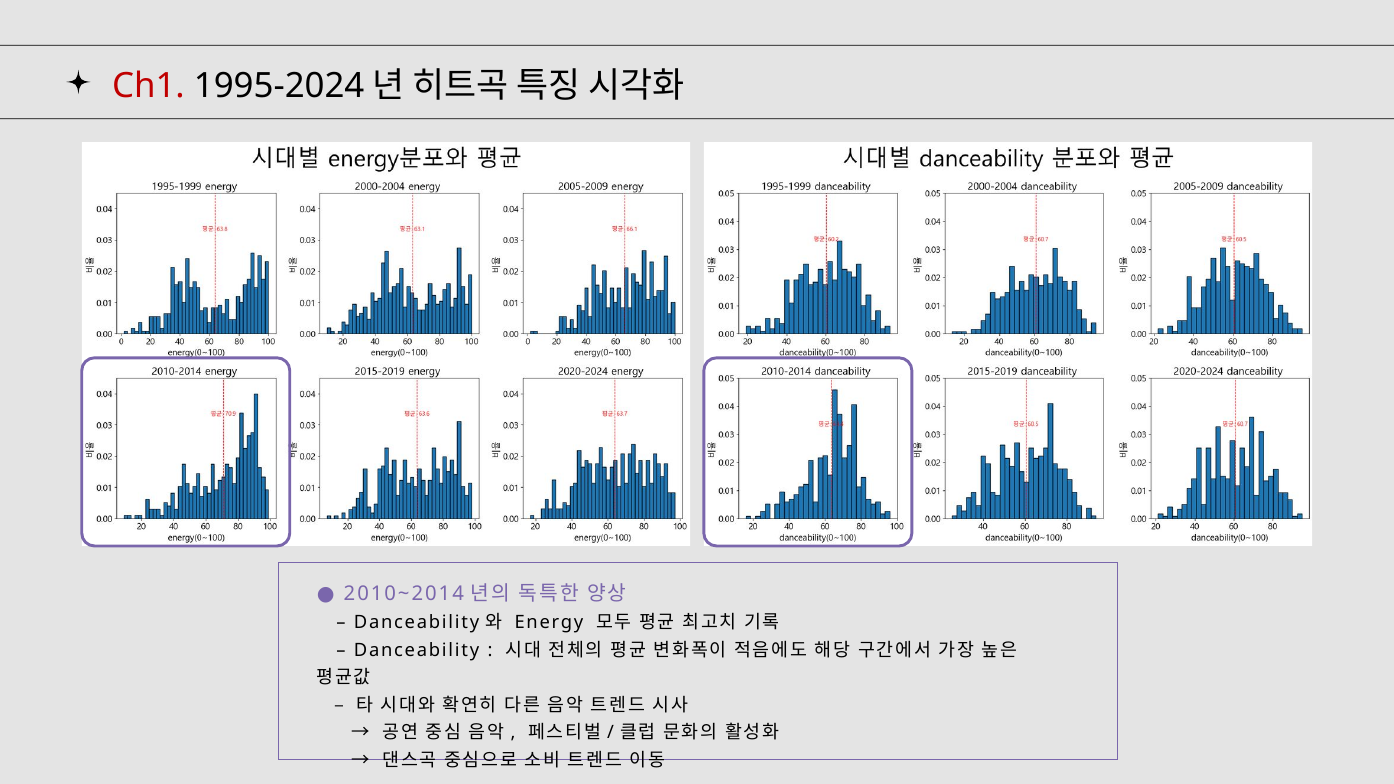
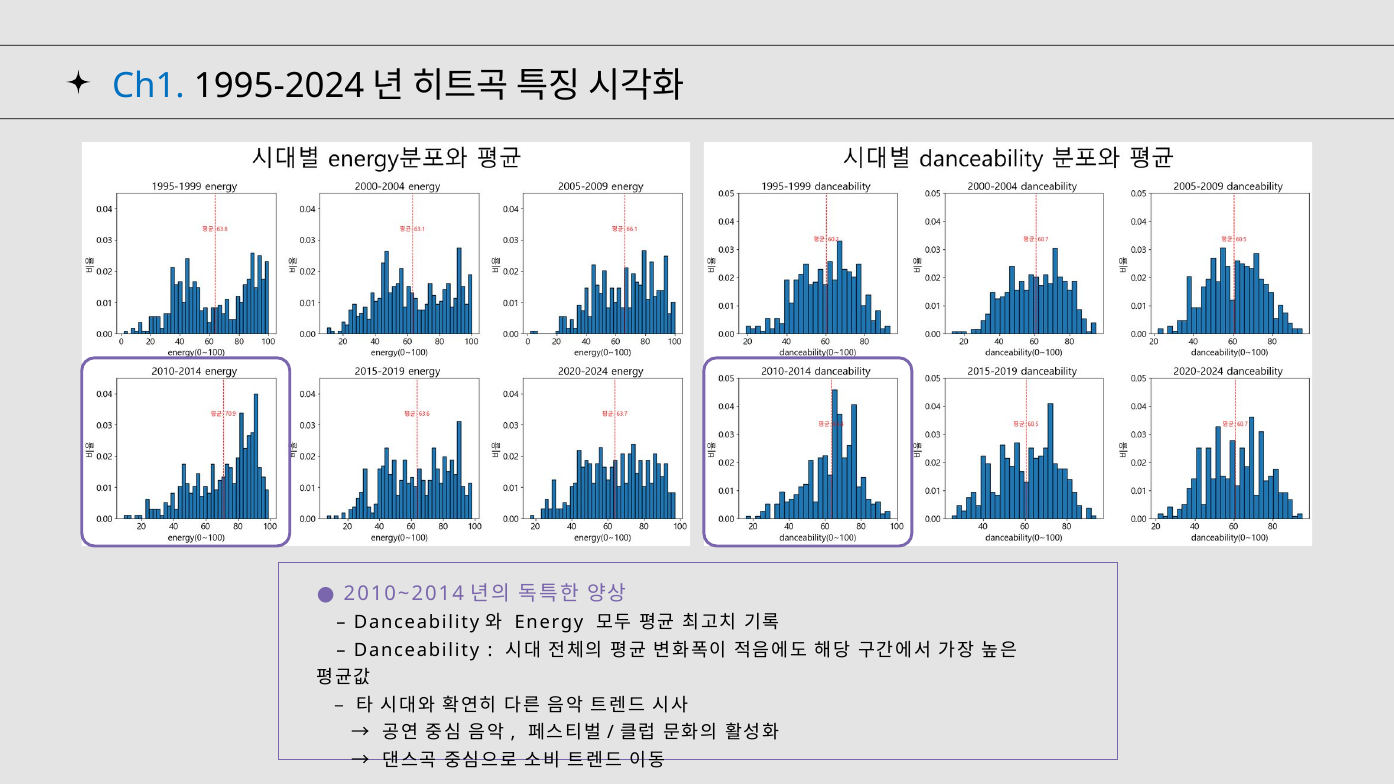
Ch1 colour: red -> blue
